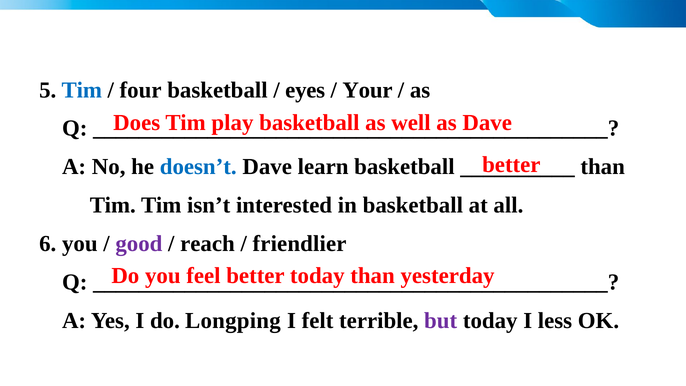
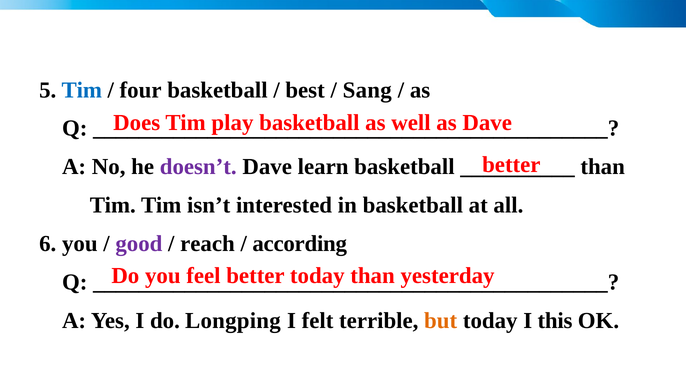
eyes: eyes -> best
Your: Your -> Sang
doesn’t colour: blue -> purple
friendlier: friendlier -> according
but colour: purple -> orange
less: less -> this
